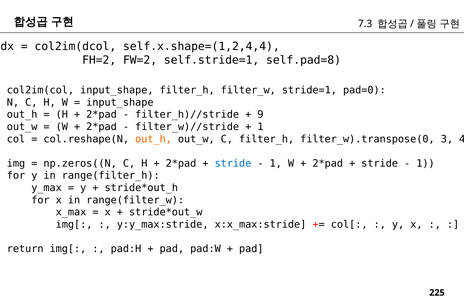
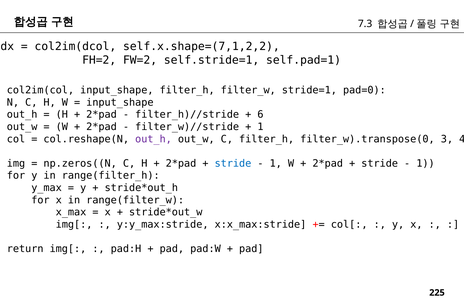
self.x.shape=(1,2,4,4: self.x.shape=(1,2,4,4 -> self.x.shape=(7,1,2,2
self.pad=8: self.pad=8 -> self.pad=1
9: 9 -> 6
out_h at (153, 139) colour: orange -> purple
